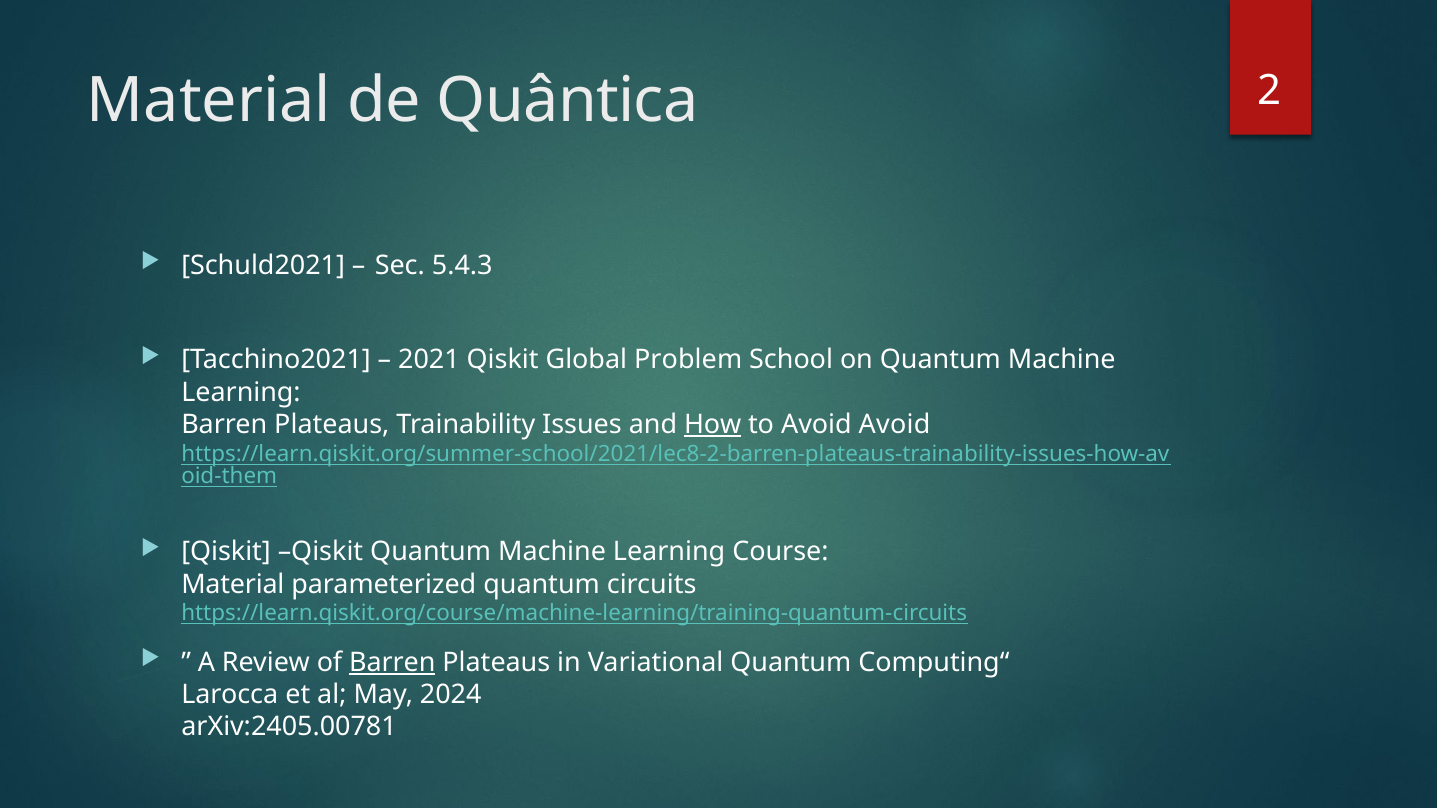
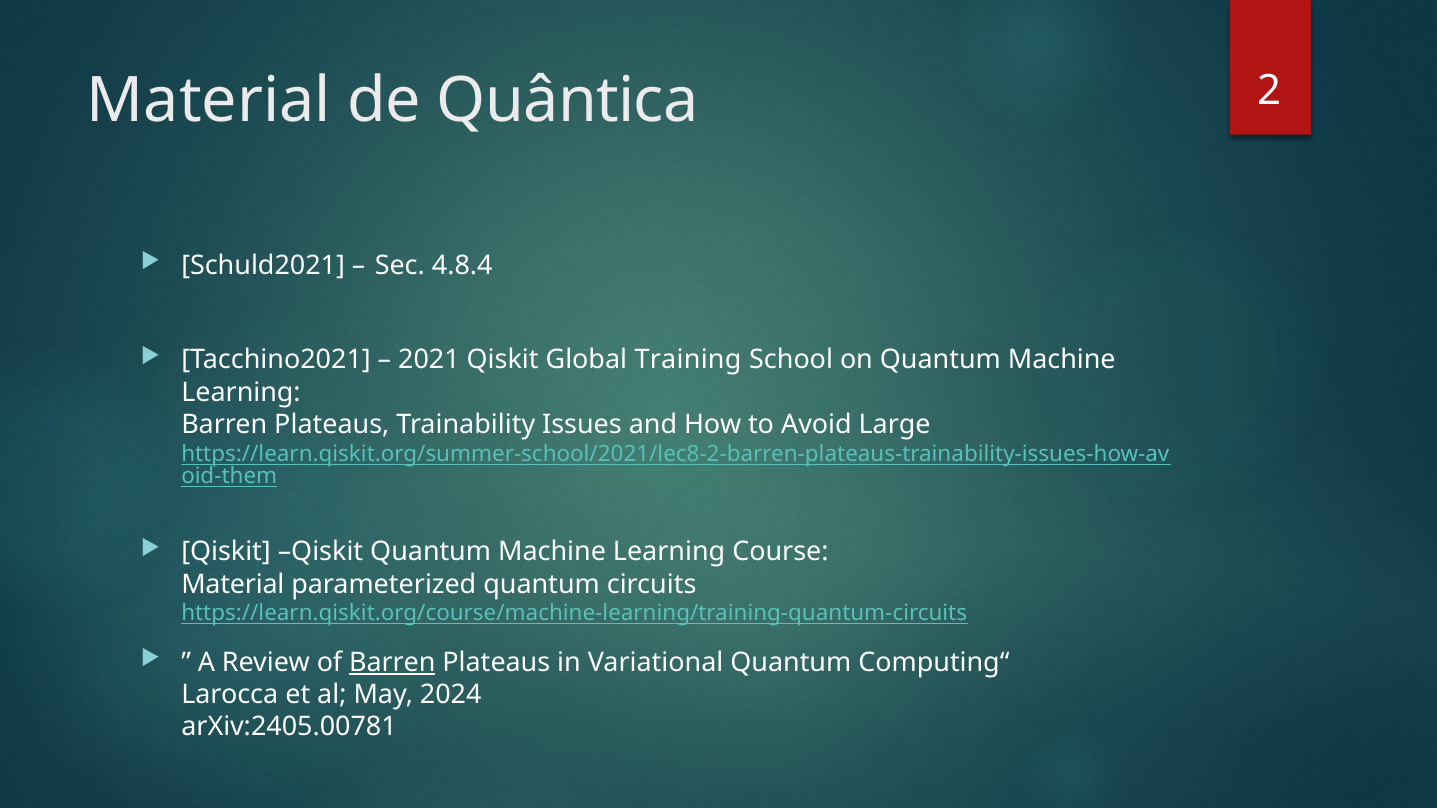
5.4.3: 5.4.3 -> 4.8.4
Problem: Problem -> Training
How underline: present -> none
Avoid Avoid: Avoid -> Large
